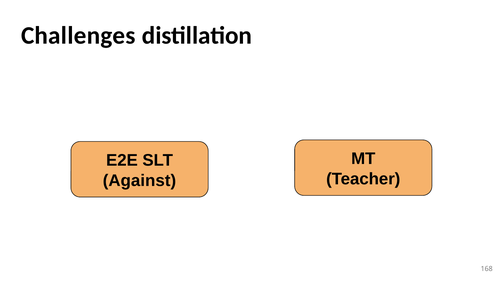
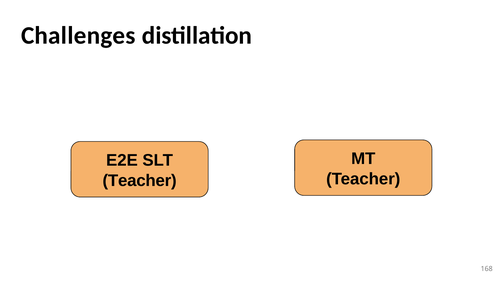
Against at (139, 180): Against -> Teacher
